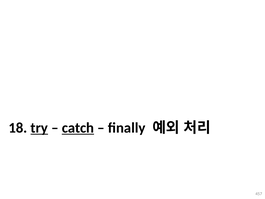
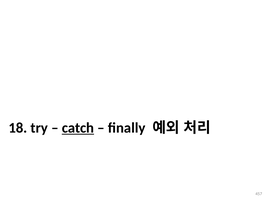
try underline: present -> none
